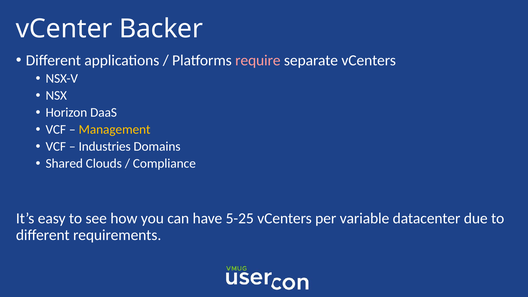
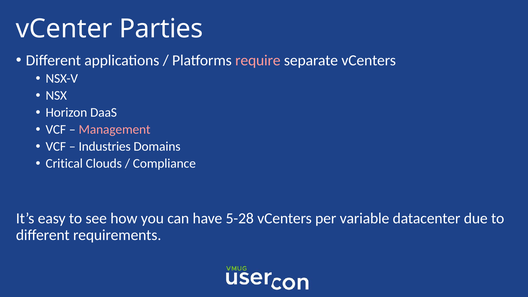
Backer: Backer -> Parties
Management colour: yellow -> pink
Shared: Shared -> Critical
5-25: 5-25 -> 5-28
